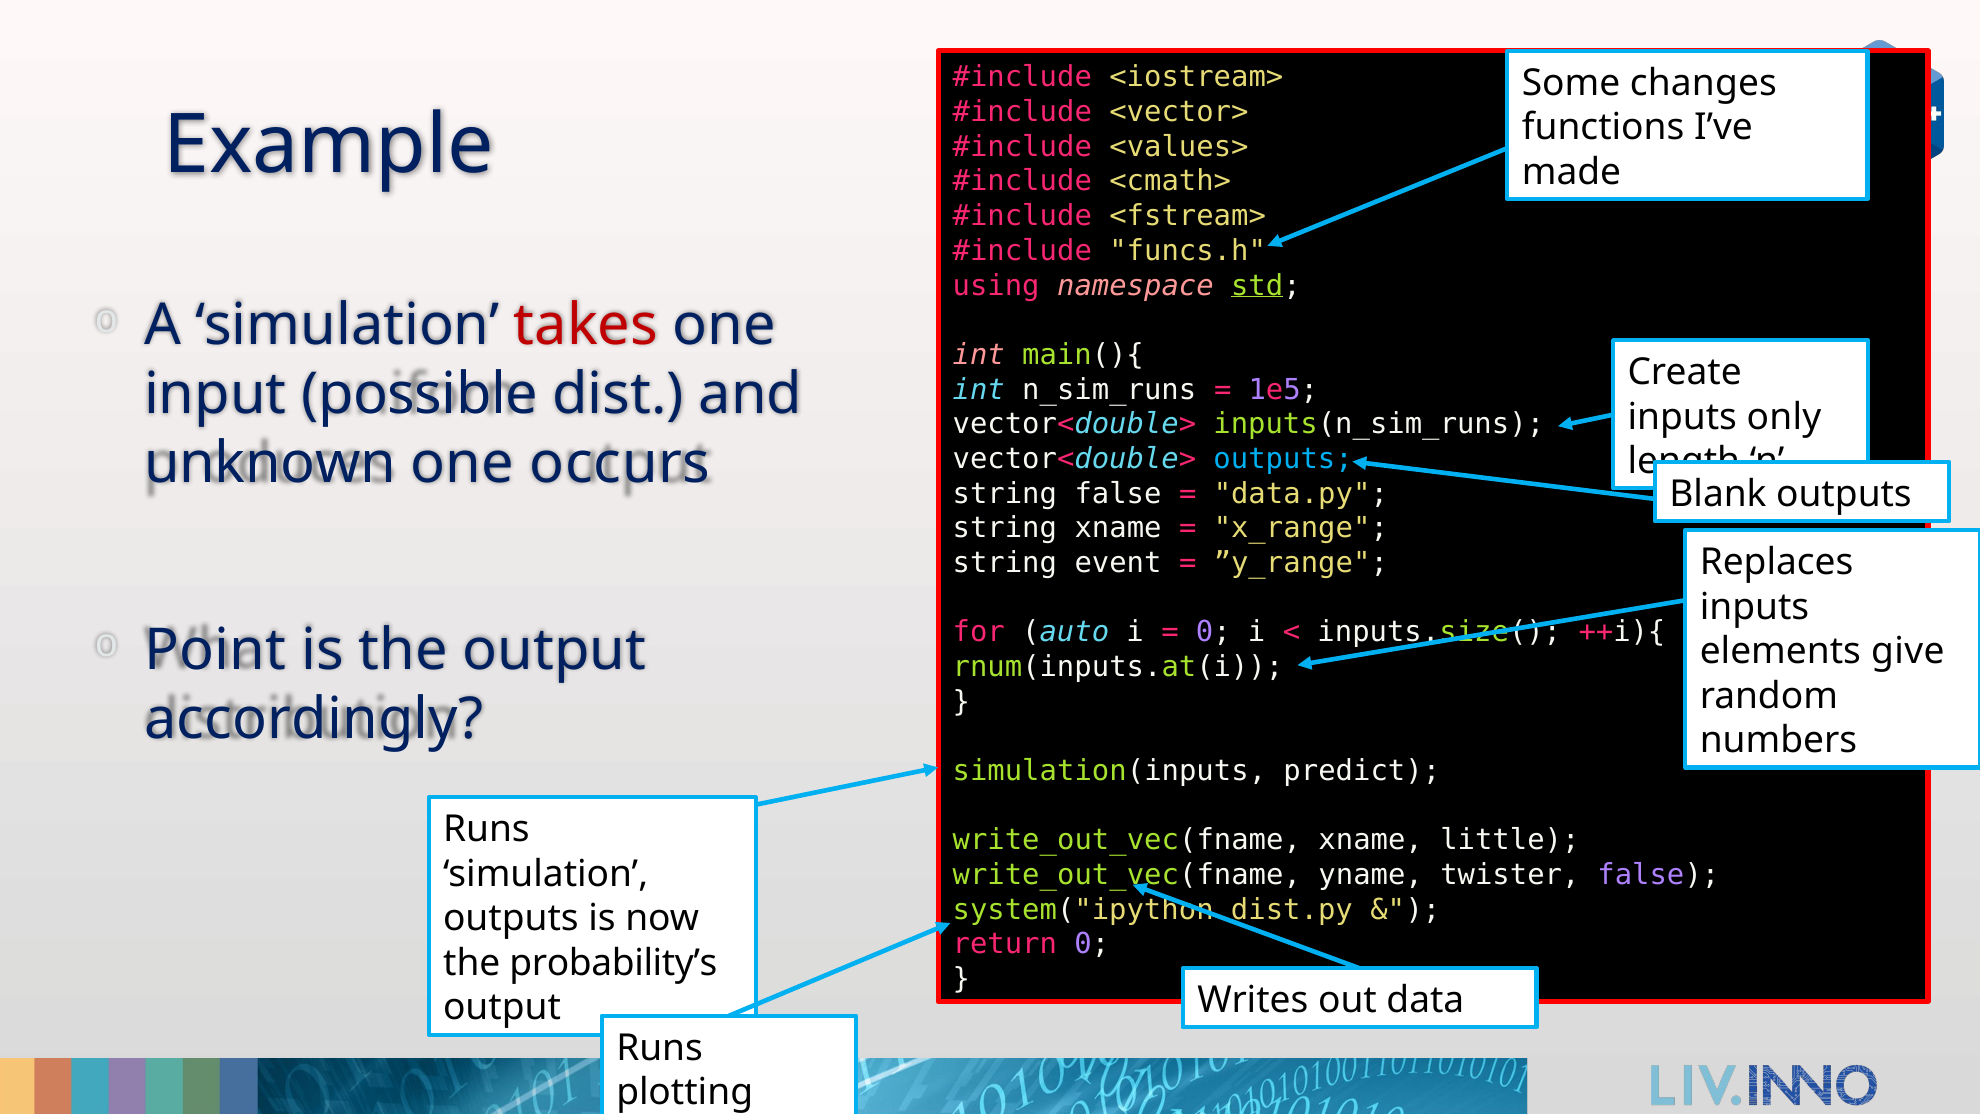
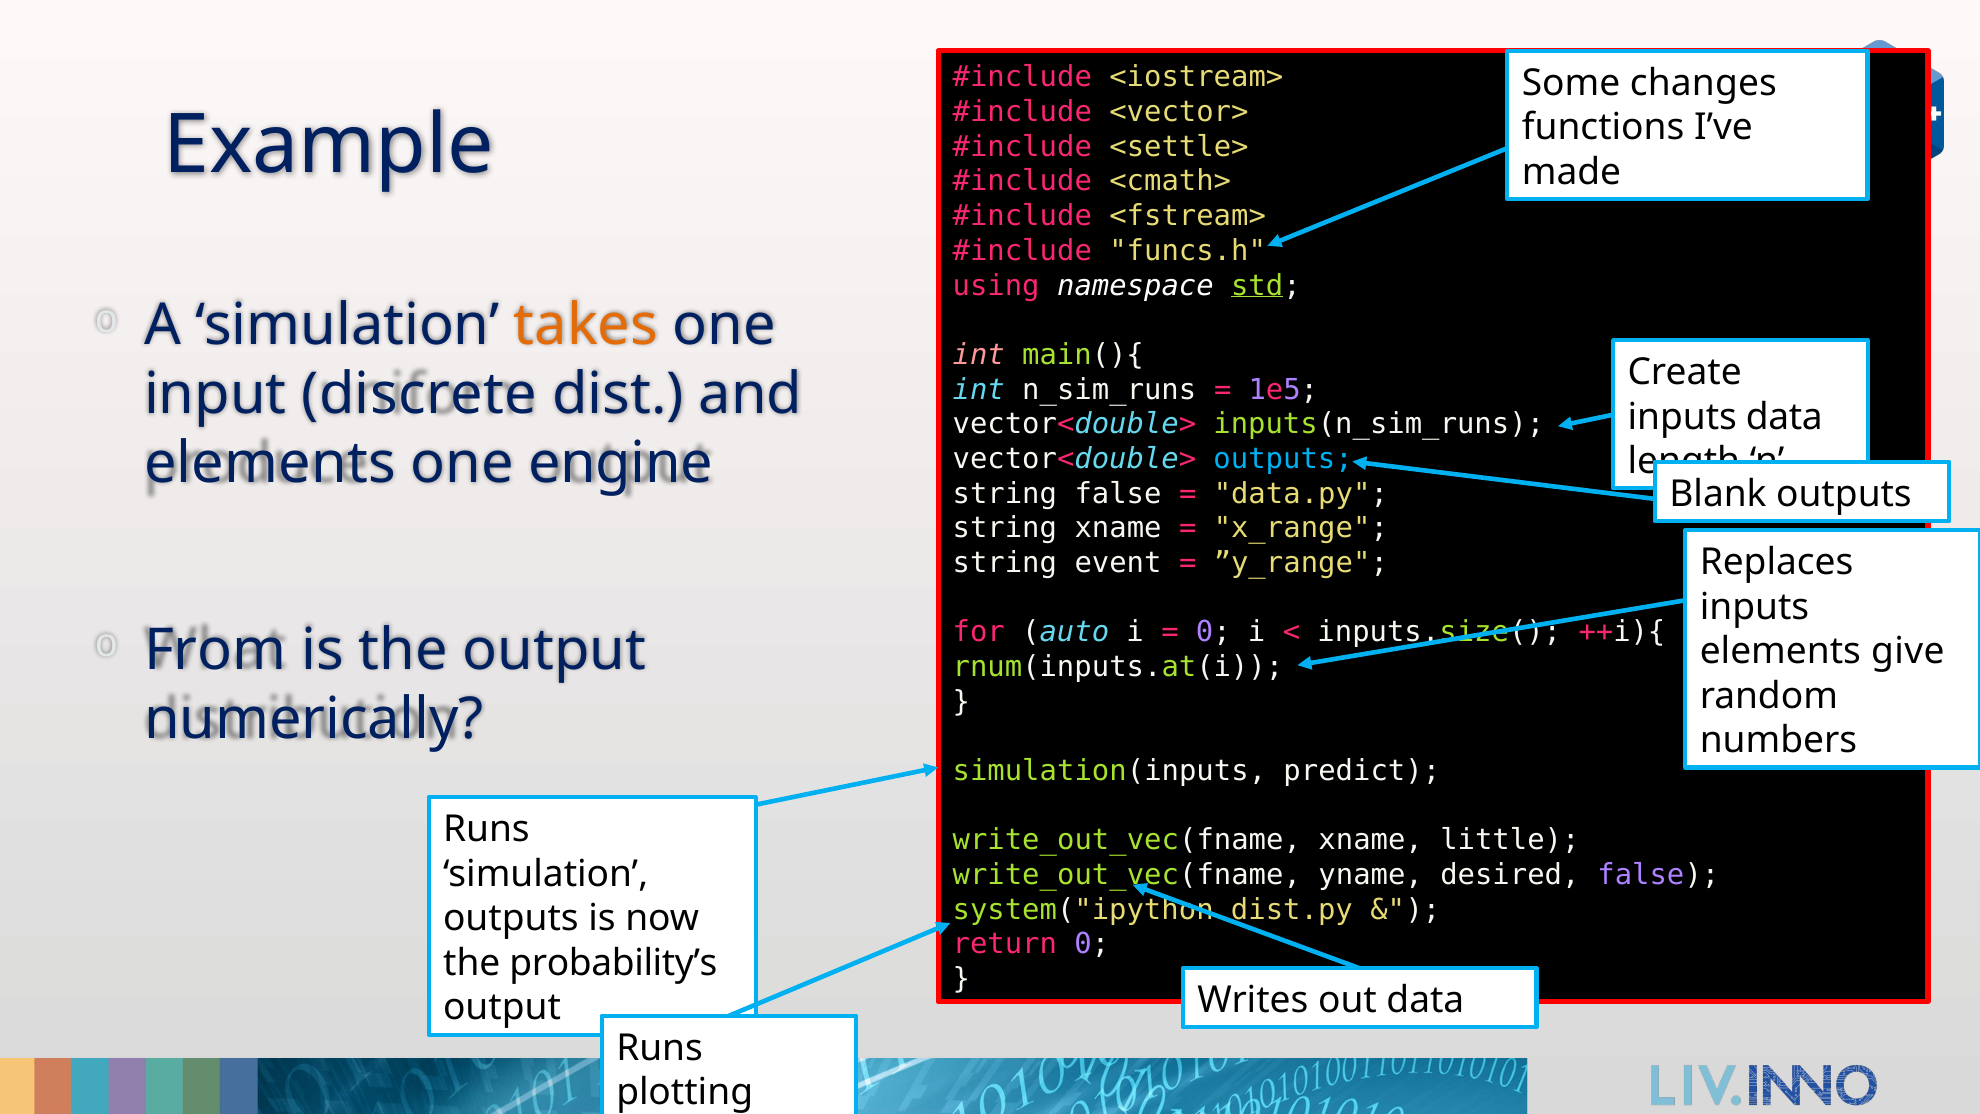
<values>: <values> -> <settle>
namespace colour: pink -> white
takes colour: red -> orange
possible: possible -> discrete
inputs only: only -> data
unknown at (270, 464): unknown -> elements
occurs: occurs -> engine
Point: Point -> From
accordingly: accordingly -> numerically
twister: twister -> desired
